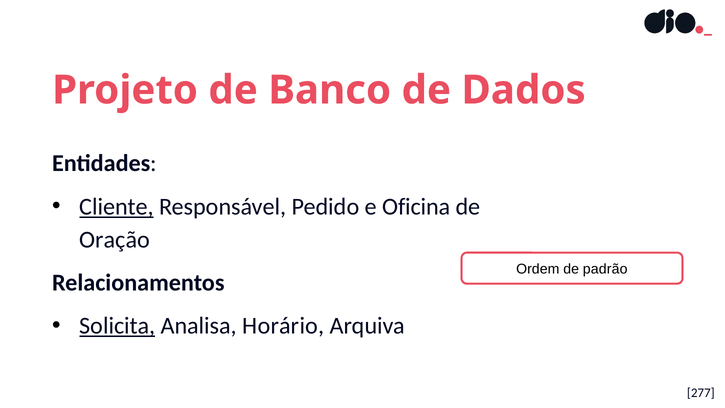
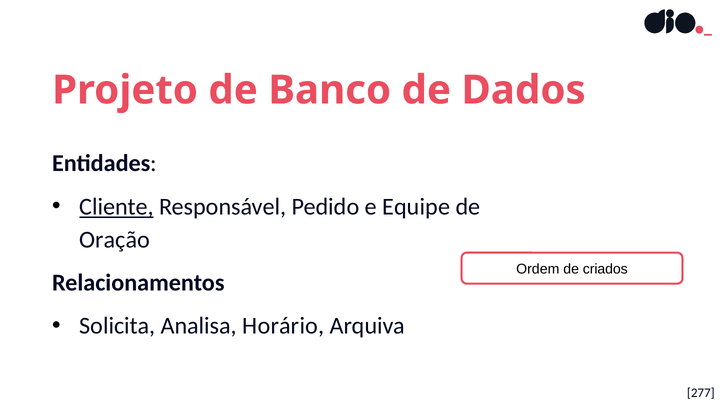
Oficina: Oficina -> Equipe
padrão: padrão -> criados
Solicita underline: present -> none
